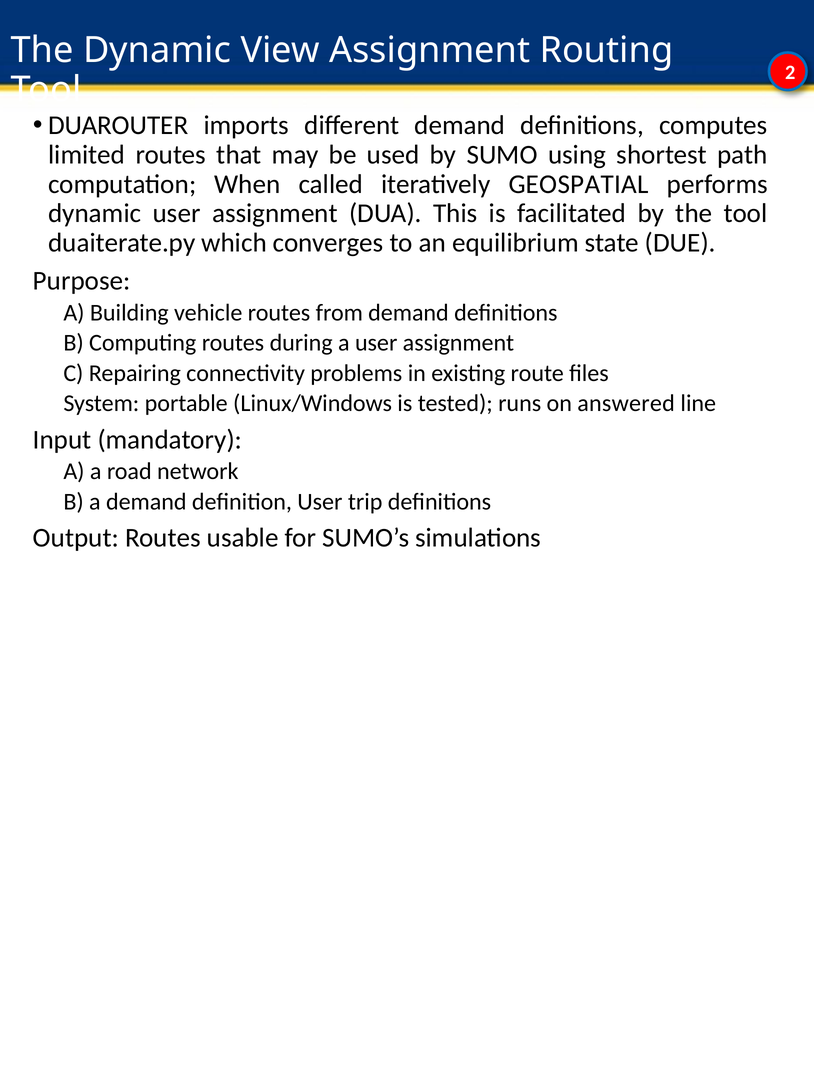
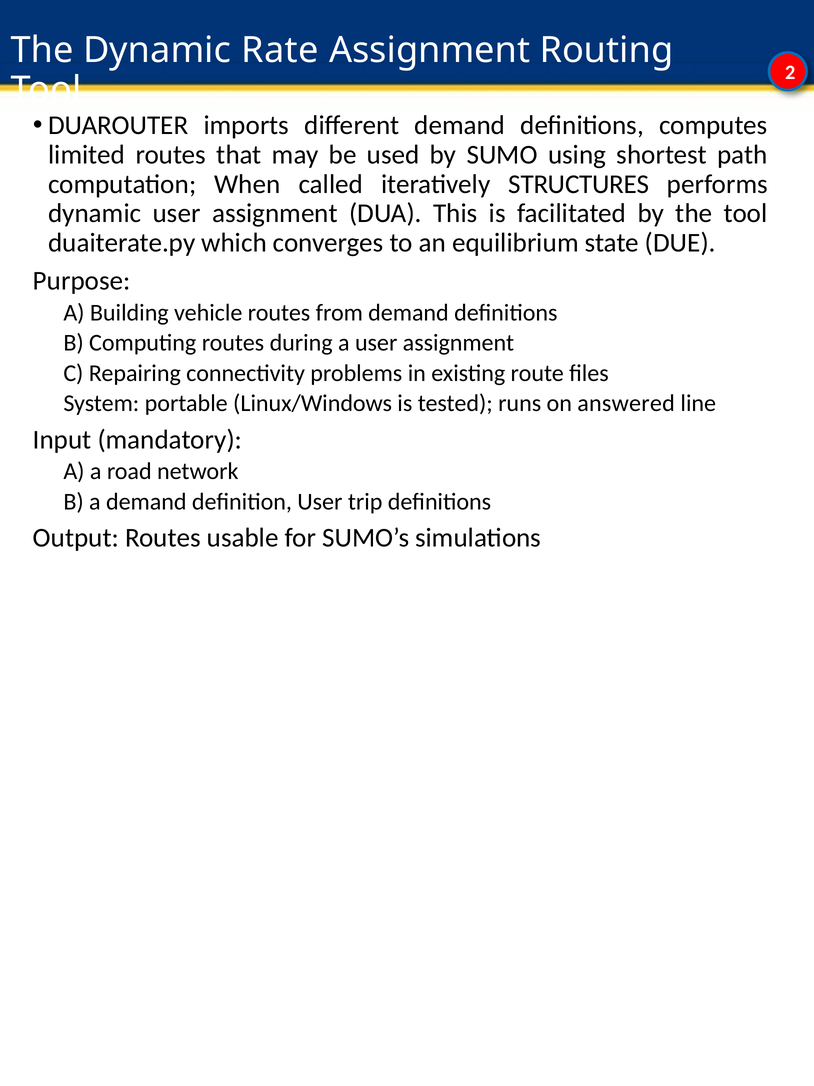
View: View -> Rate
GEOSPATIAL: GEOSPATIAL -> STRUCTURES
